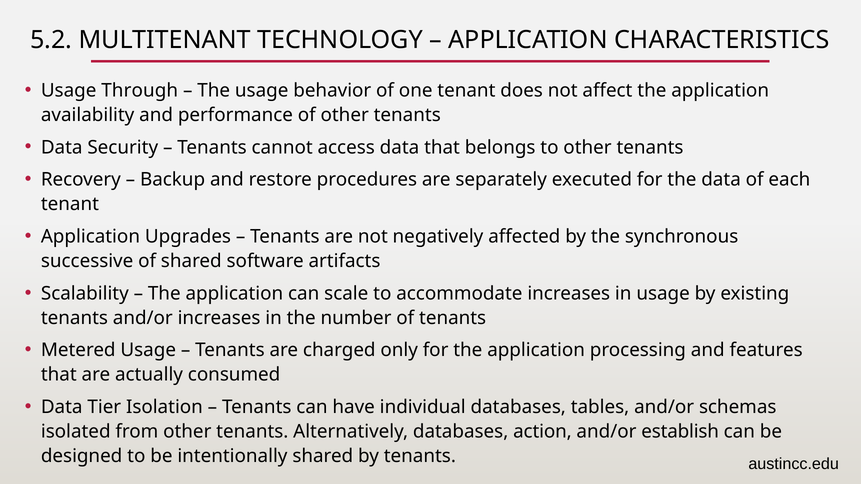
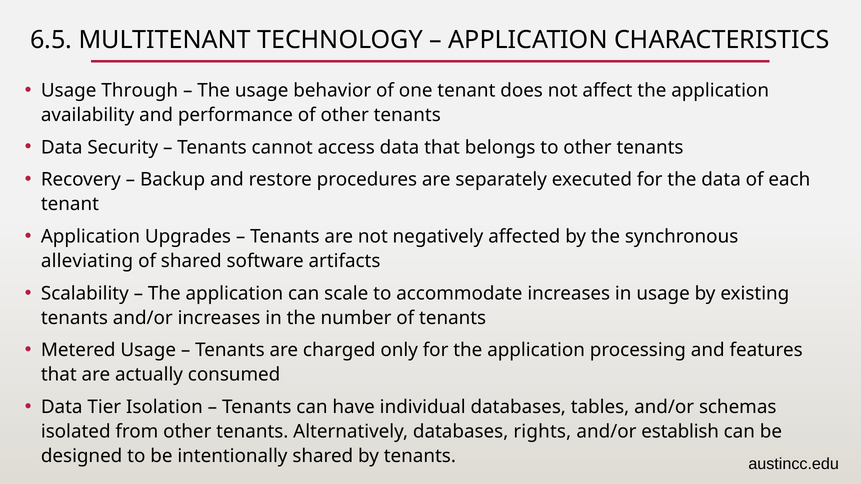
5.2: 5.2 -> 6.5
successive: successive -> alleviating
action: action -> rights
